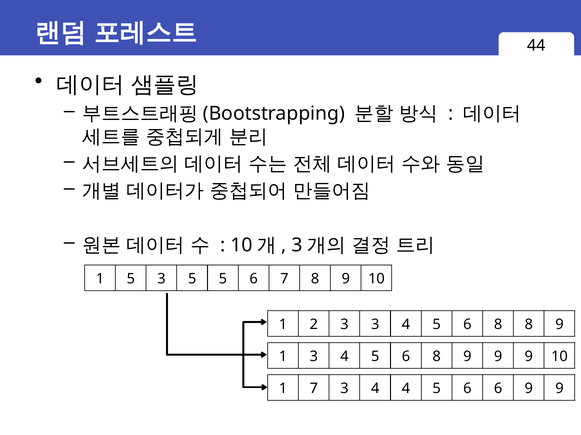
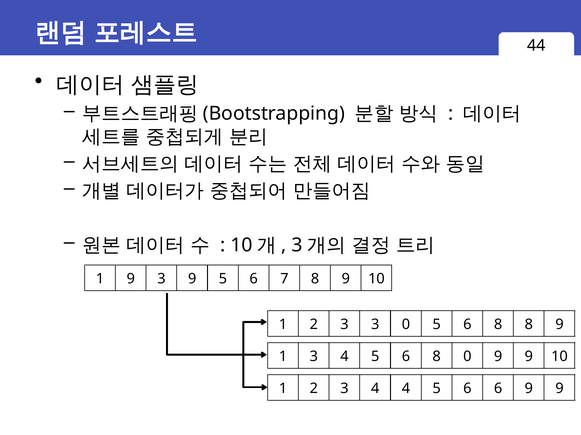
1 5: 5 -> 9
3 5: 5 -> 9
3 3 4: 4 -> 0
6 8 9: 9 -> 0
7 at (314, 389): 7 -> 2
